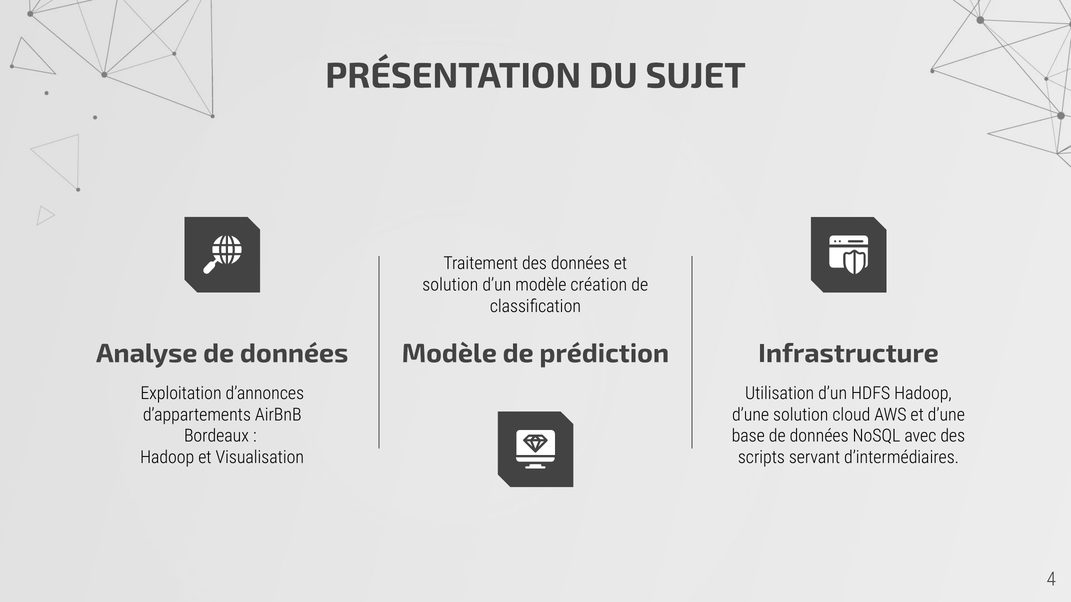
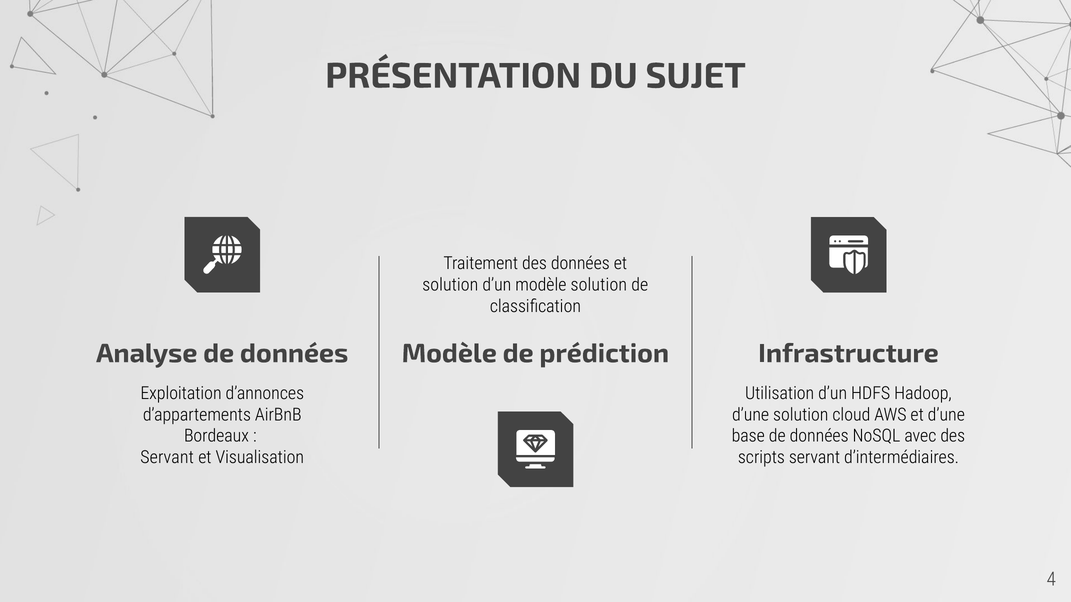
modèle création: création -> solution
Hadoop at (167, 458): Hadoop -> Servant
